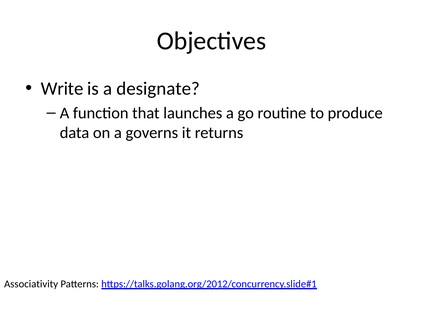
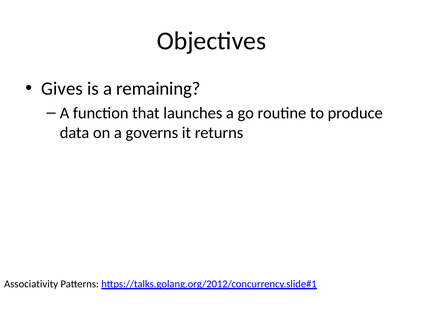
Write: Write -> Gives
designate: designate -> remaining
